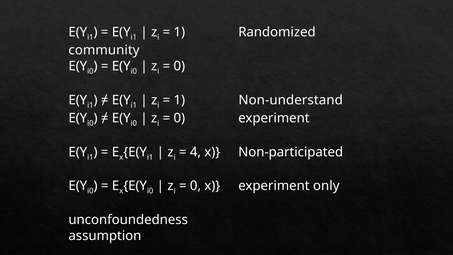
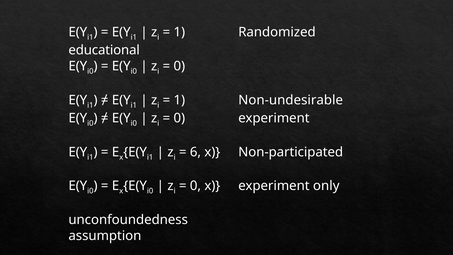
community: community -> educational
Non-understand: Non-understand -> Non-undesirable
4: 4 -> 6
